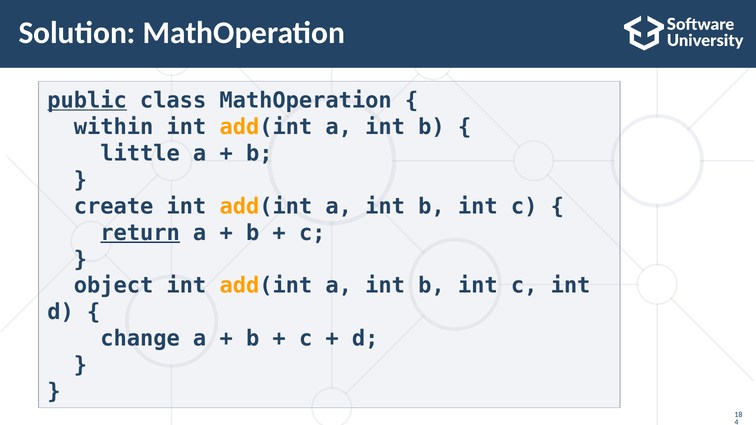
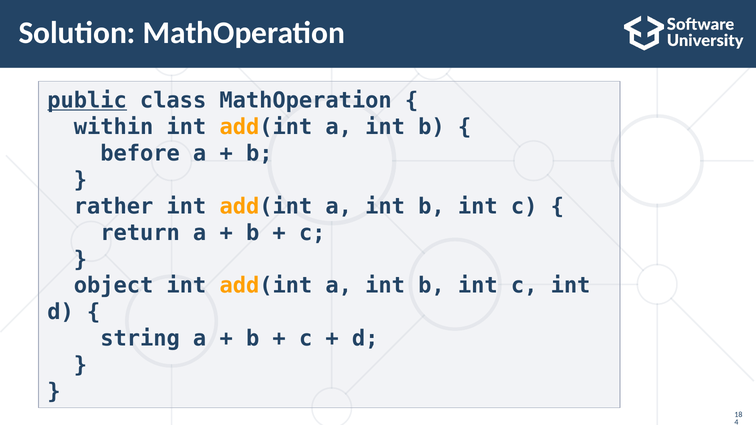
little: little -> before
create: create -> rather
return underline: present -> none
change: change -> string
